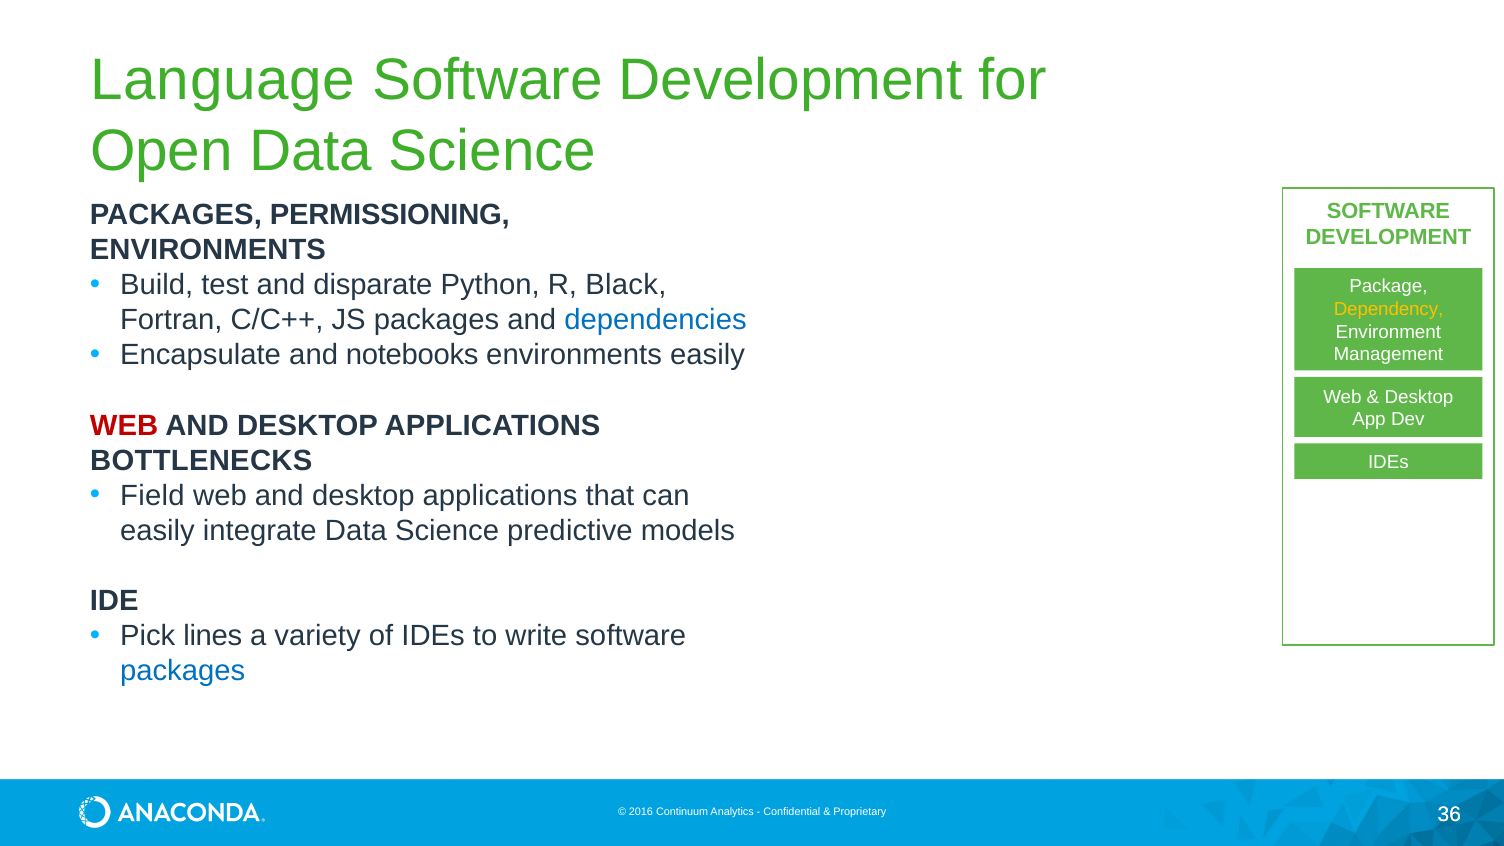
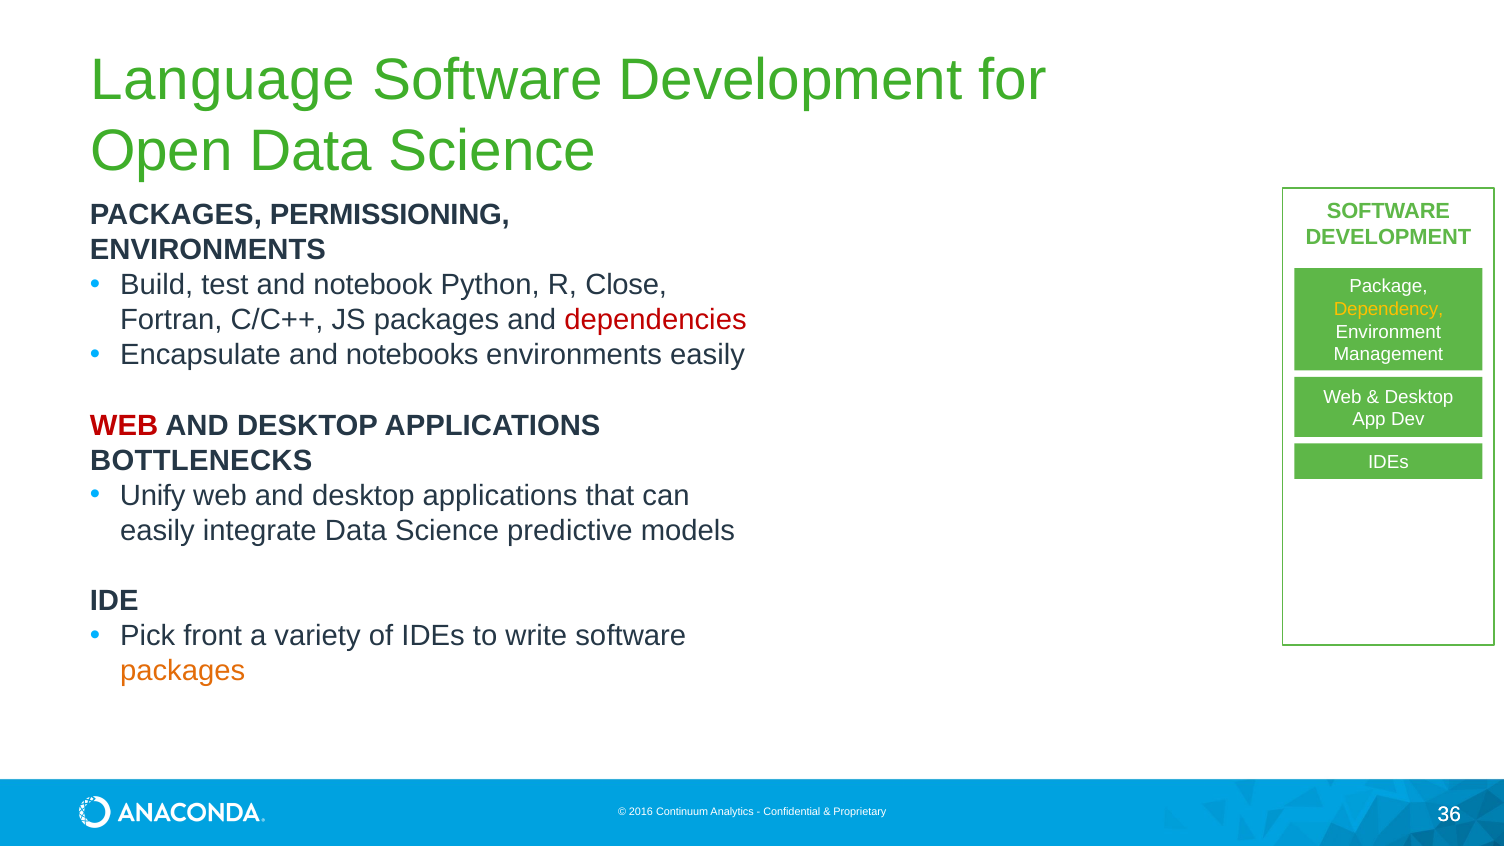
disparate: disparate -> notebook
Black: Black -> Close
dependencies colour: blue -> red
Field: Field -> Unify
lines: lines -> front
packages at (183, 671) colour: blue -> orange
